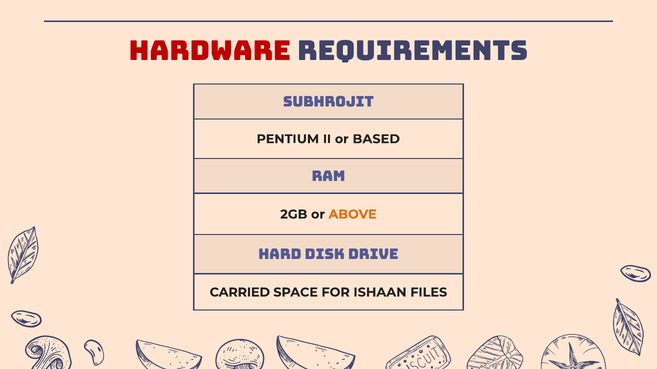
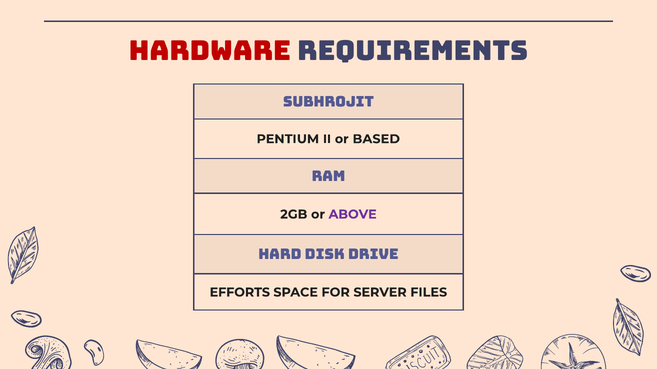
ABOVE colour: orange -> purple
CARRIED: CARRIED -> EFFORTS
ISHAAN: ISHAAN -> SERVER
